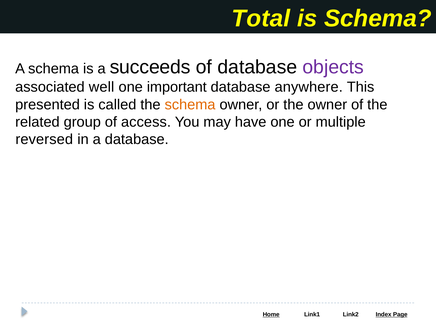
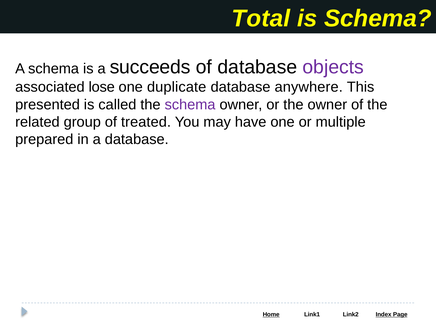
well: well -> lose
important: important -> duplicate
schema at (190, 105) colour: orange -> purple
access: access -> treated
reversed: reversed -> prepared
